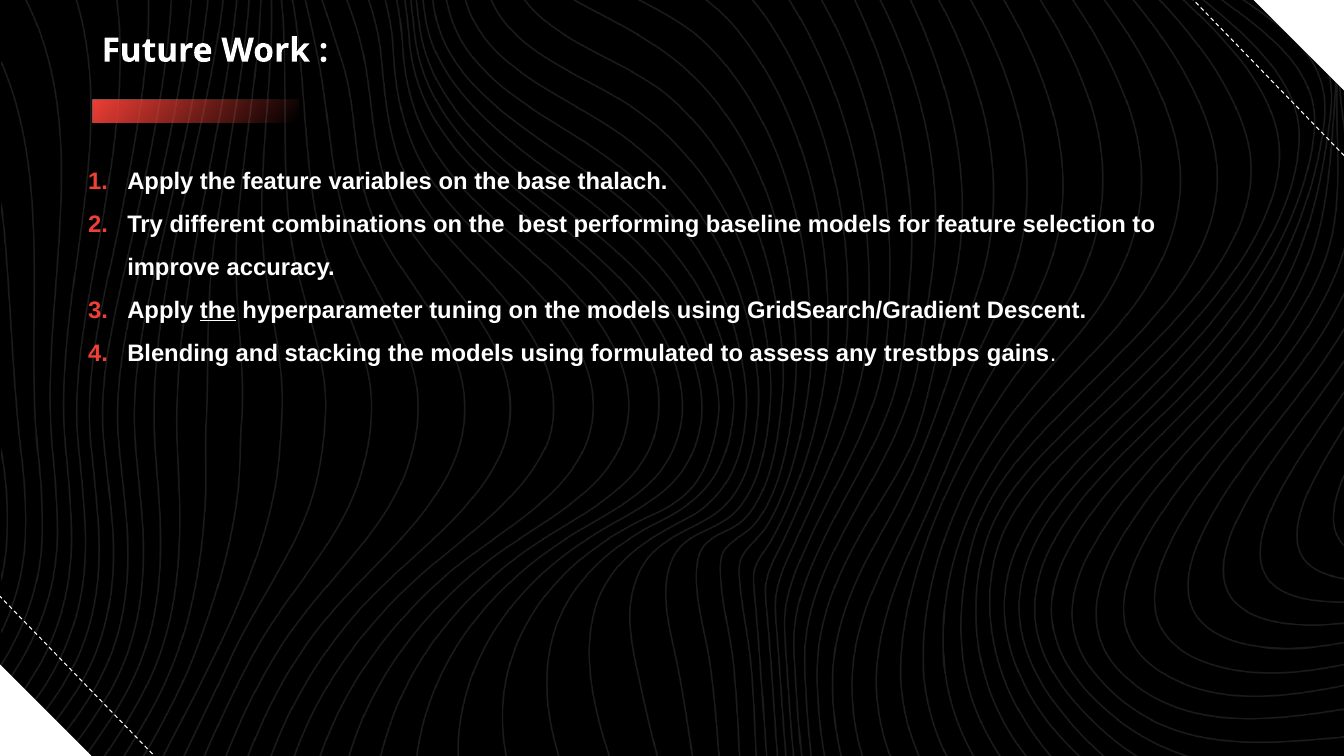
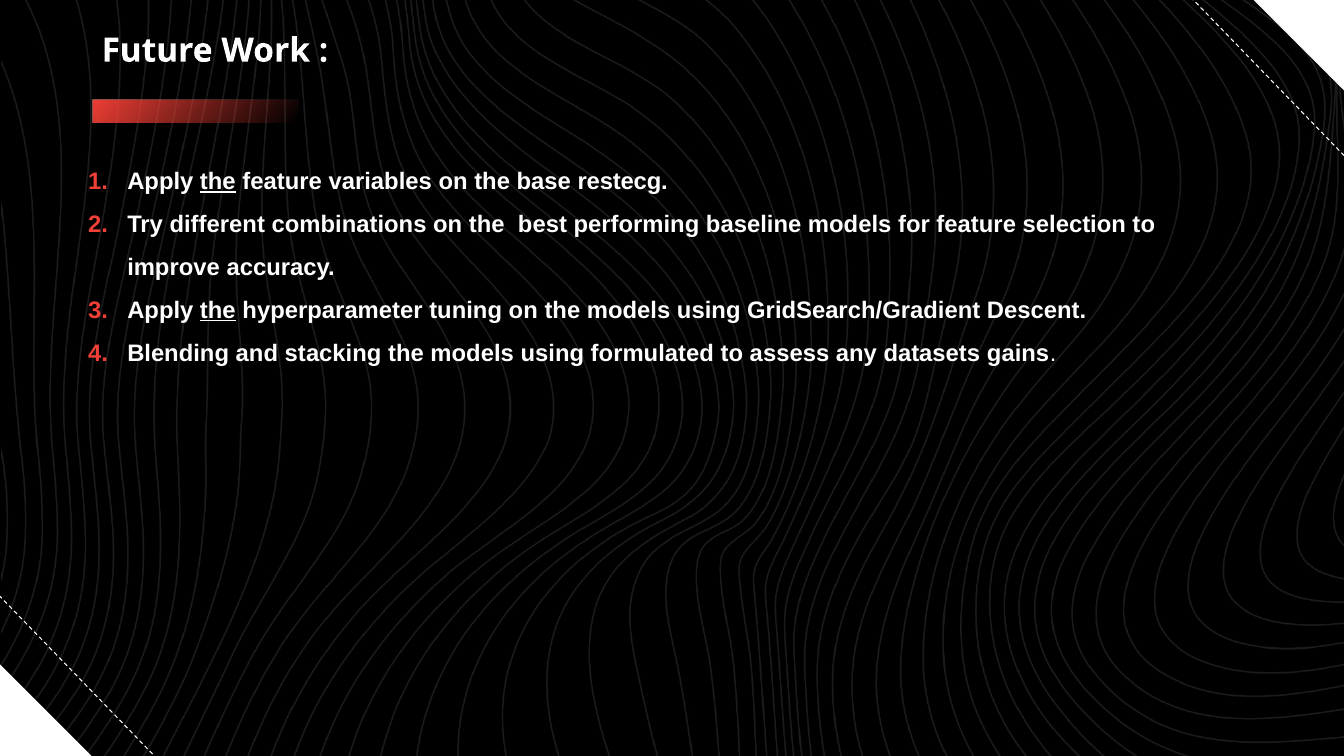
the at (218, 182) underline: none -> present
thalach: thalach -> restecg
trestbps: trestbps -> datasets
